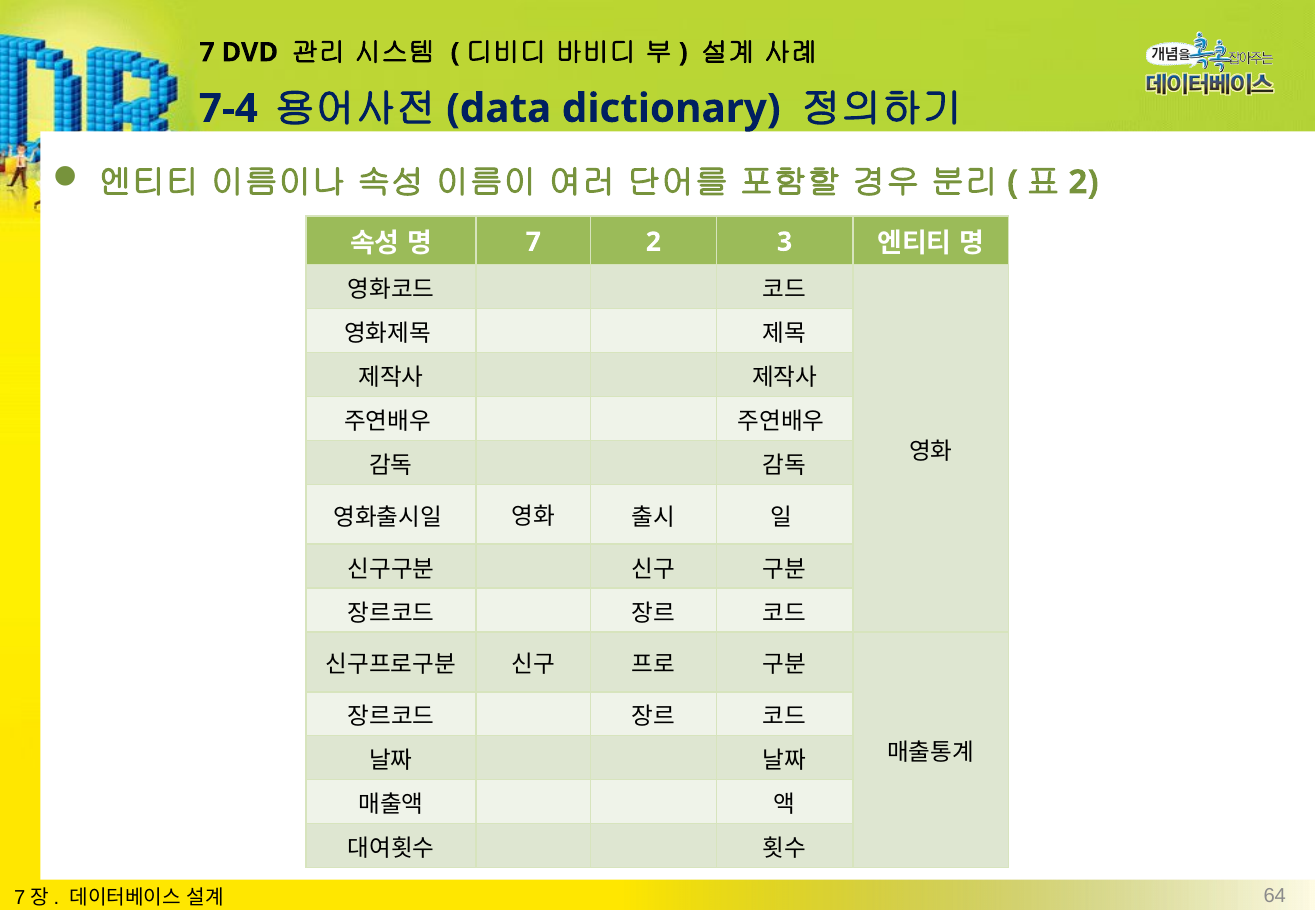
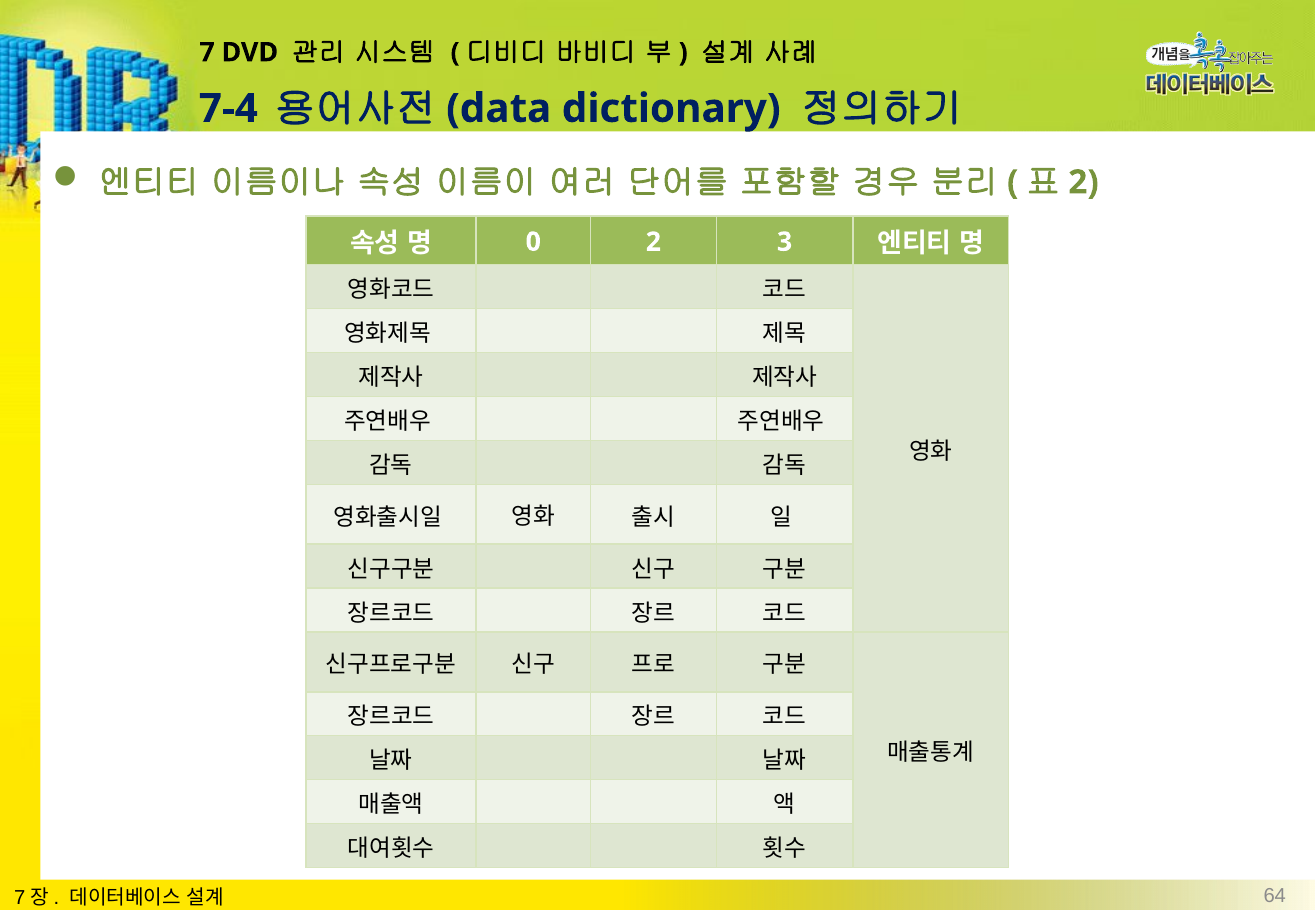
7 at (533, 242): 7 -> 0
